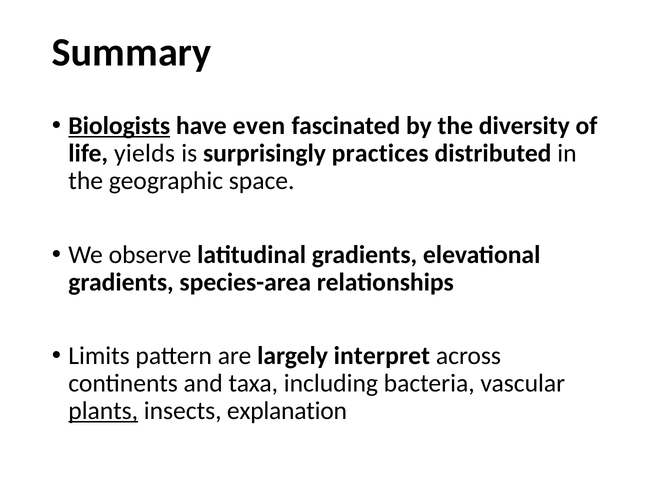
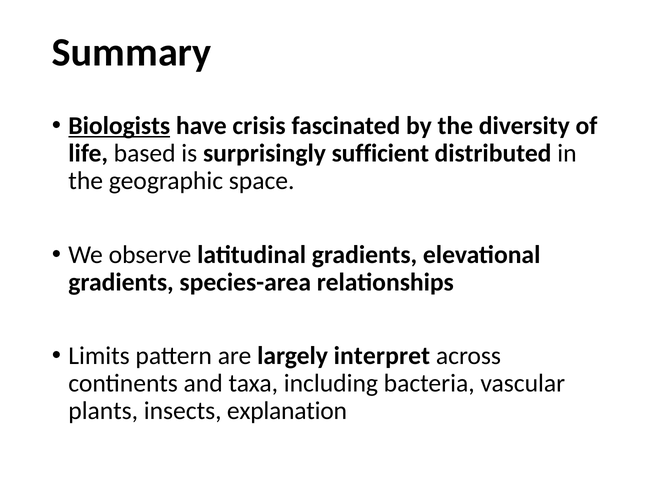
even: even -> crisis
yields: yields -> based
practices: practices -> sufficient
plants underline: present -> none
